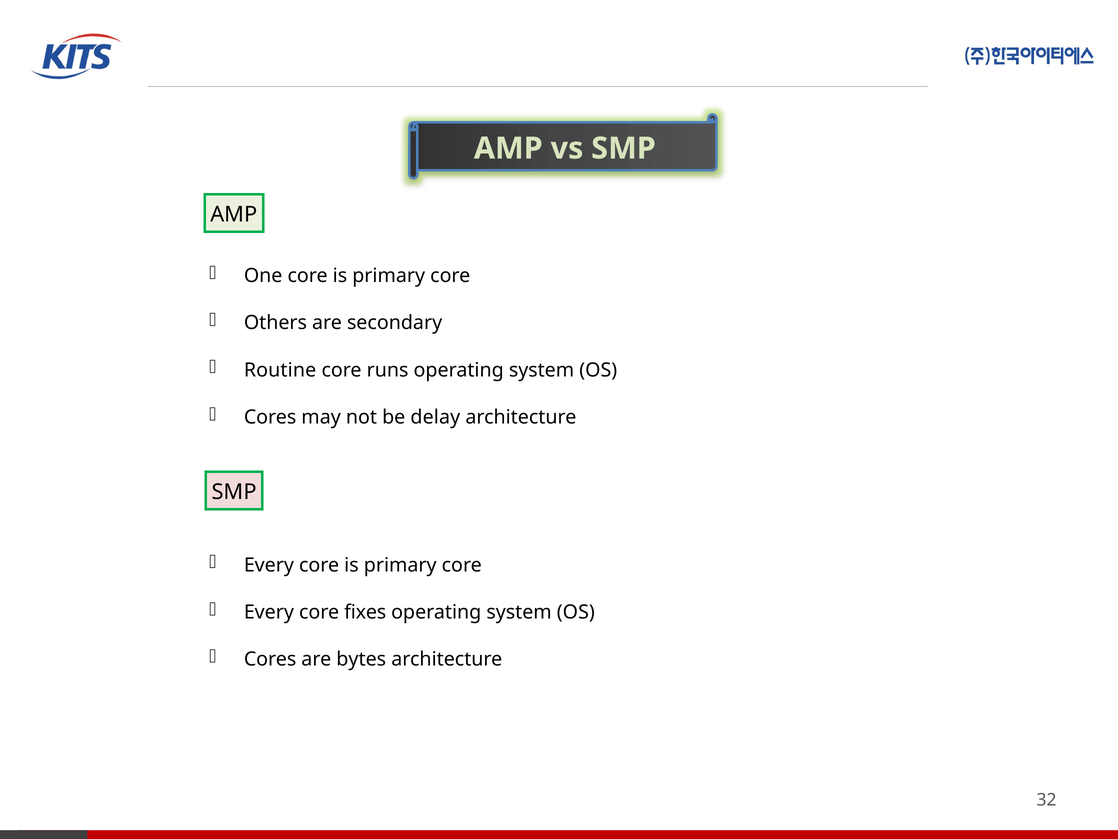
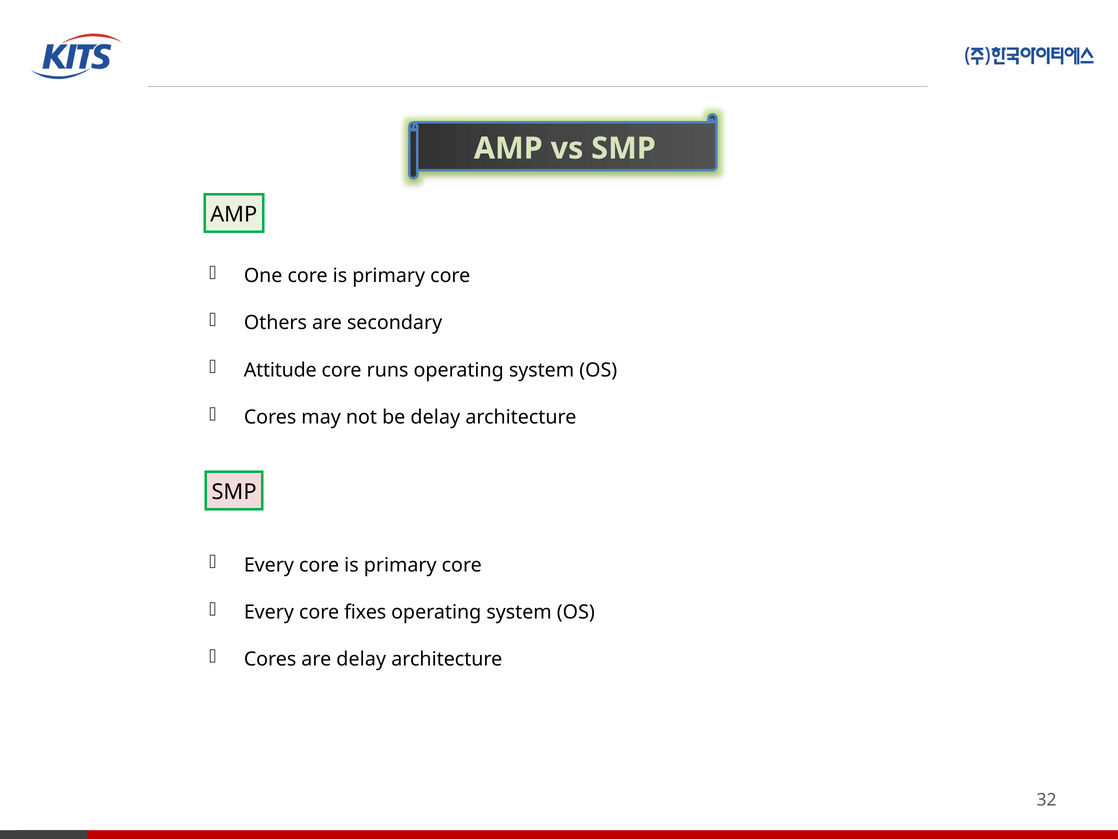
Routine: Routine -> Attitude
are bytes: bytes -> delay
